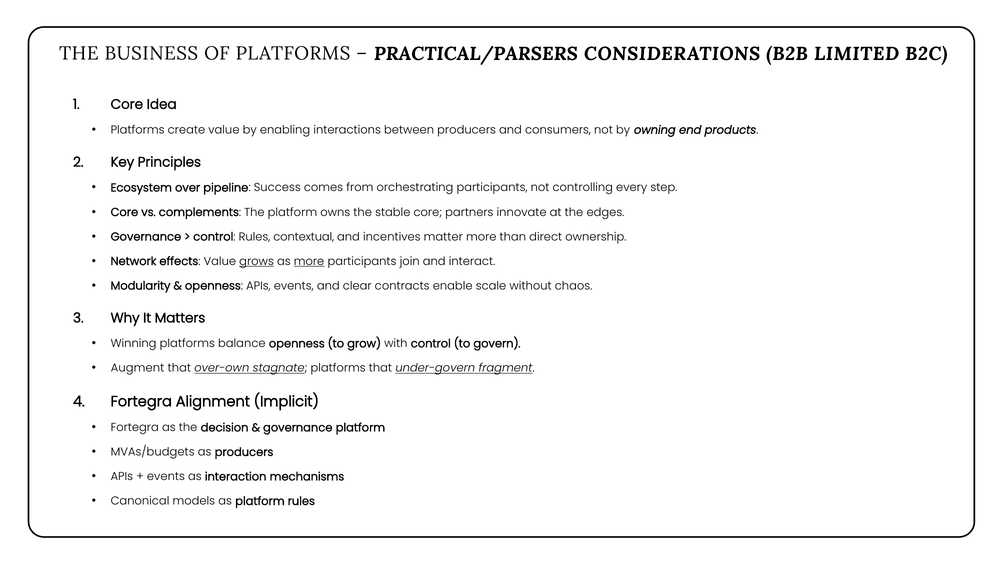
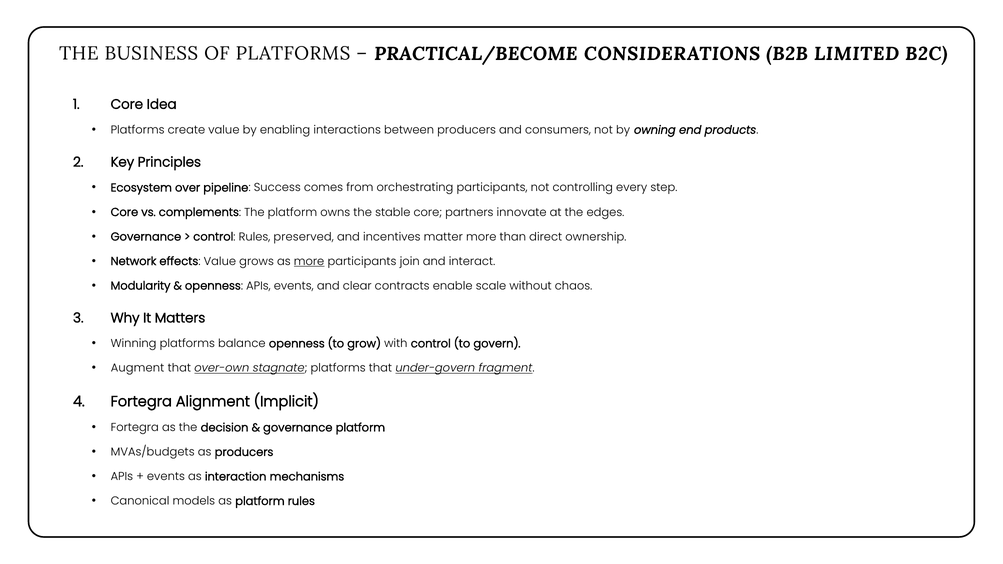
PRACTICAL/PARSERS: PRACTICAL/PARSERS -> PRACTICAL/BECOME
contextual: contextual -> preserved
grows underline: present -> none
